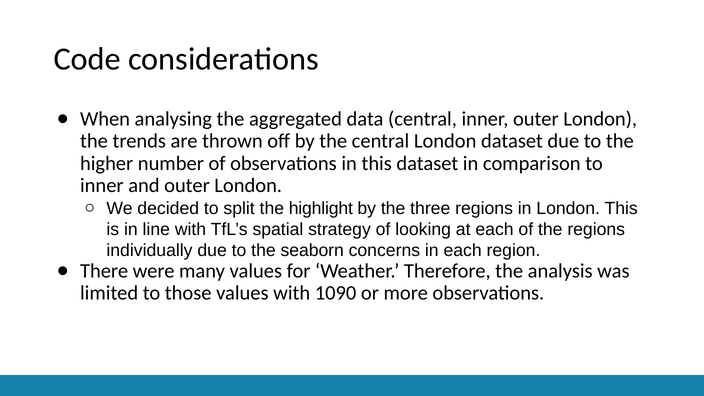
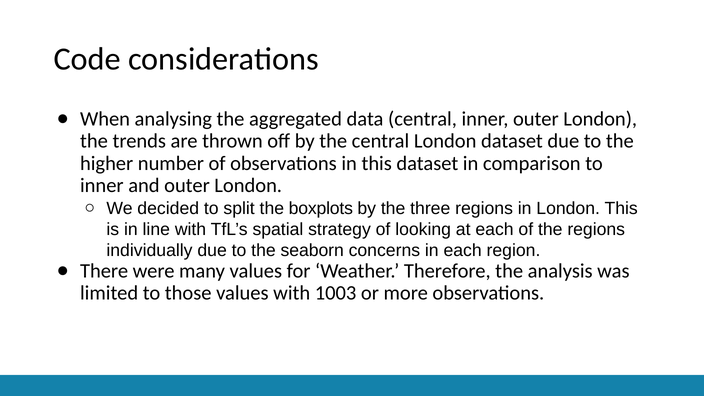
highlight: highlight -> boxplots
1090: 1090 -> 1003
